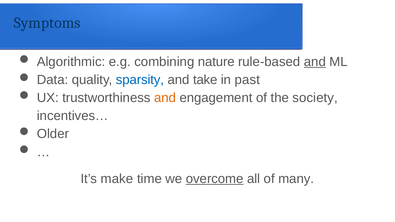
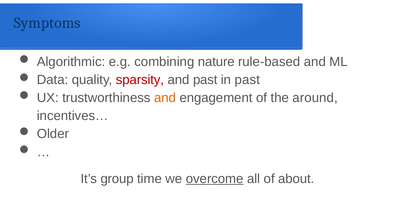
and at (315, 62) underline: present -> none
sparsity colour: blue -> red
and take: take -> past
society: society -> around
make: make -> group
many: many -> about
